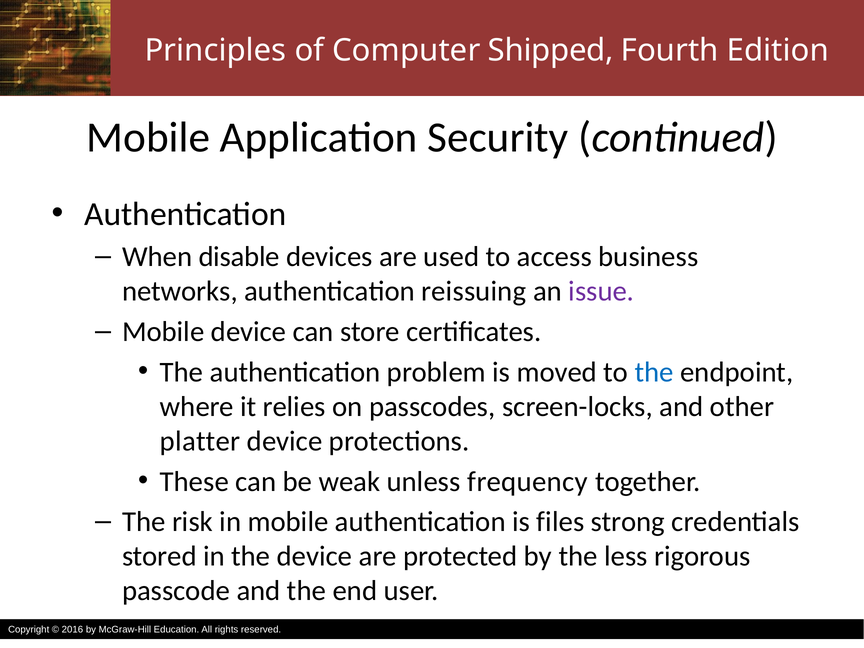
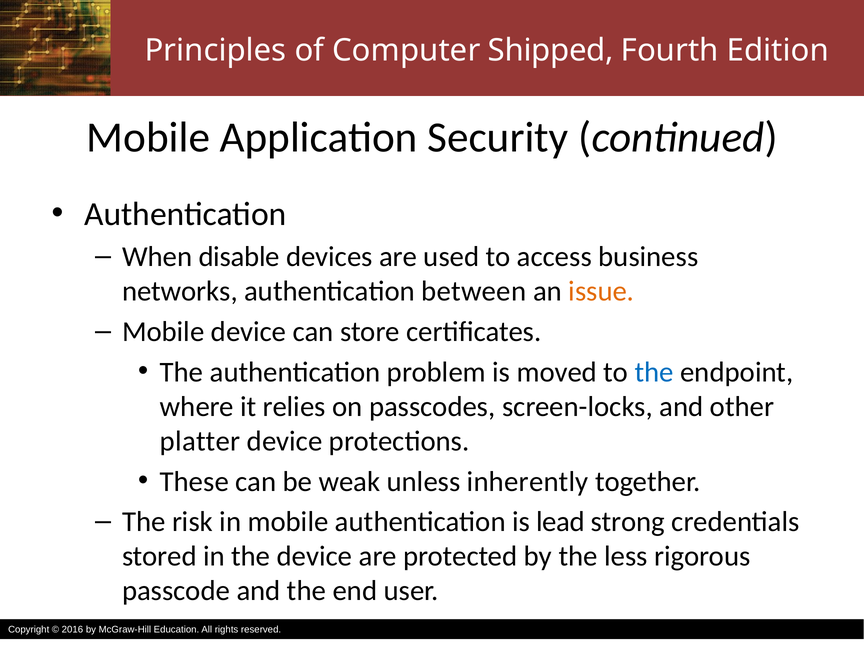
reissuing: reissuing -> between
issue colour: purple -> orange
frequency: frequency -> inherently
files: files -> lead
